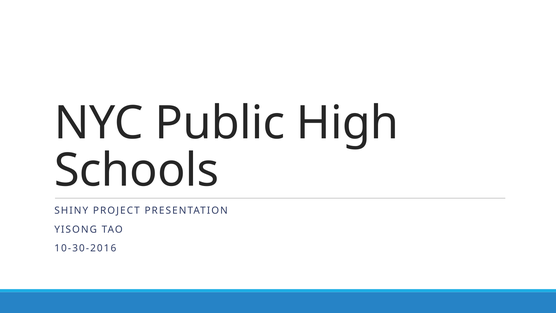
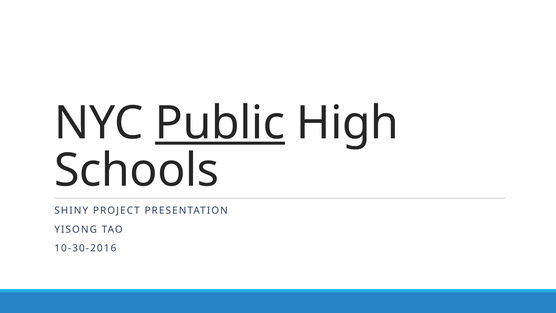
Public underline: none -> present
